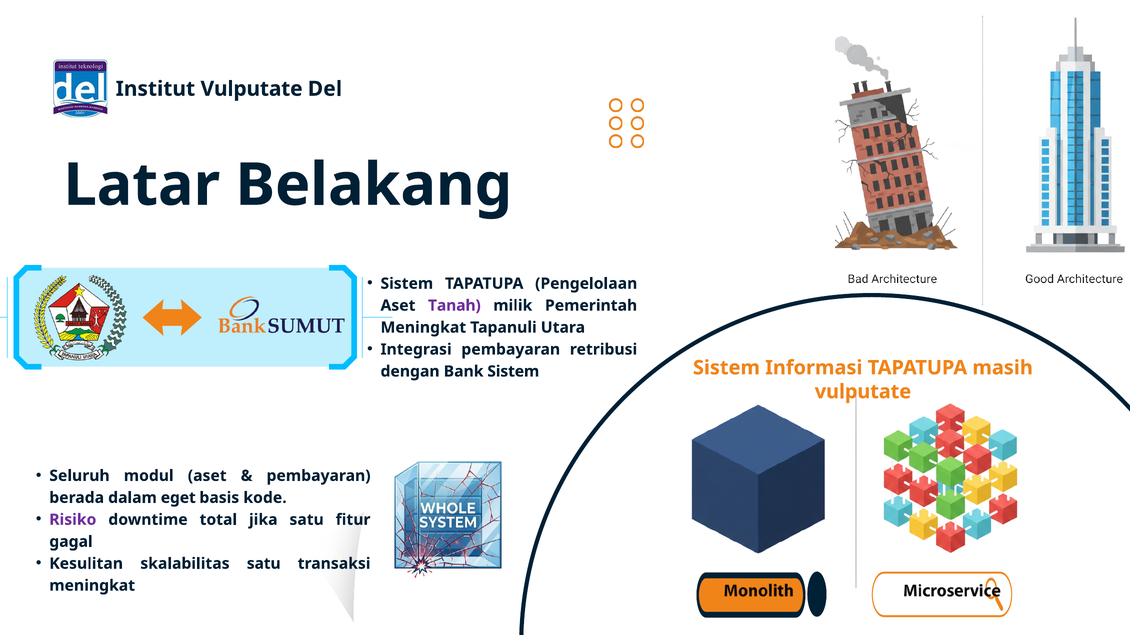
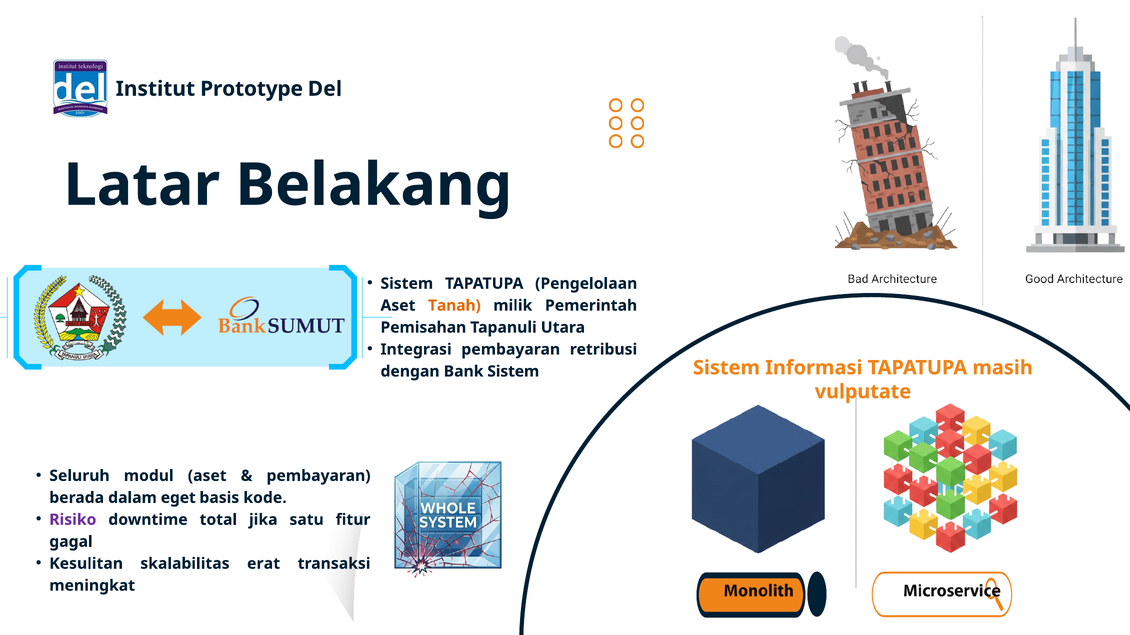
Institut Vulputate: Vulputate -> Prototype
Tanah colour: purple -> orange
Meningkat at (423, 328): Meningkat -> Pemisahan
skalabilitas satu: satu -> erat
